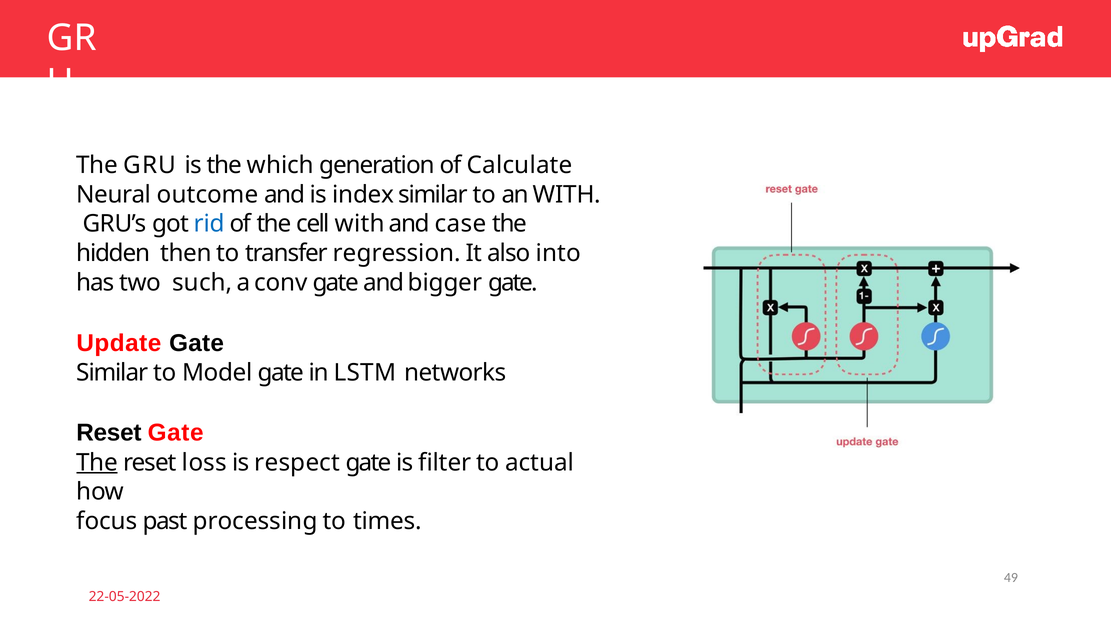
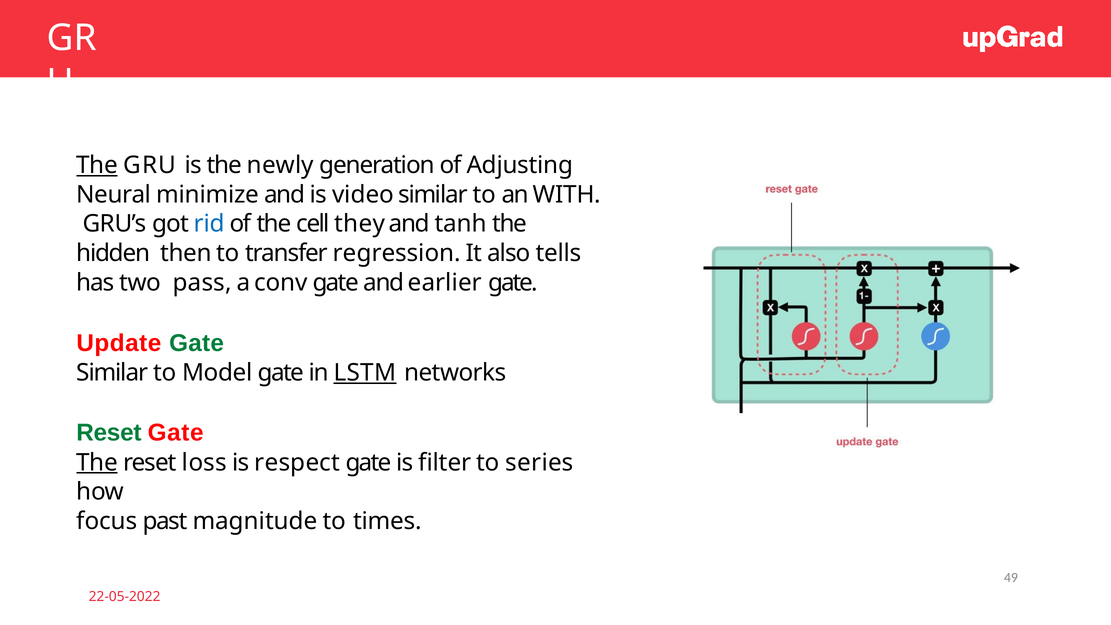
The at (97, 165) underline: none -> present
which: which -> newly
Calculate: Calculate -> Adjusting
outcome: outcome -> minimize
index: index -> video
cell with: with -> they
case: case -> tanh
into: into -> tells
such: such -> pass
bigger: bigger -> earlier
Gate at (197, 343) colour: black -> green
LSTM underline: none -> present
Reset at (109, 433) colour: black -> green
actual: actual -> series
processing: processing -> magnitude
